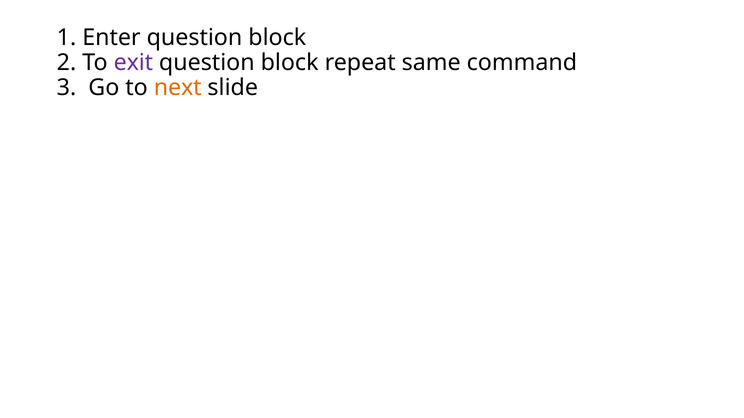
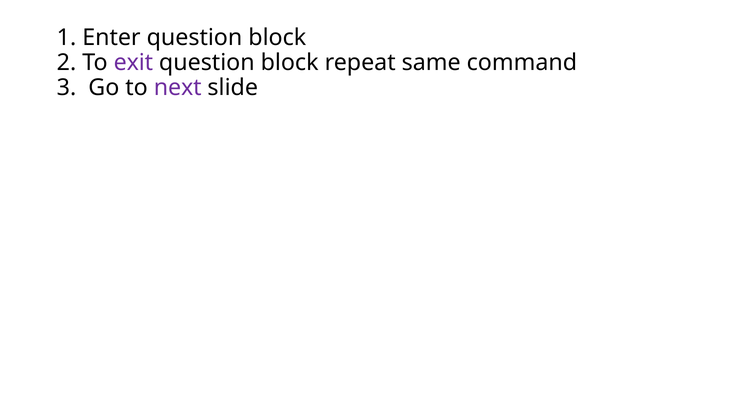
next colour: orange -> purple
